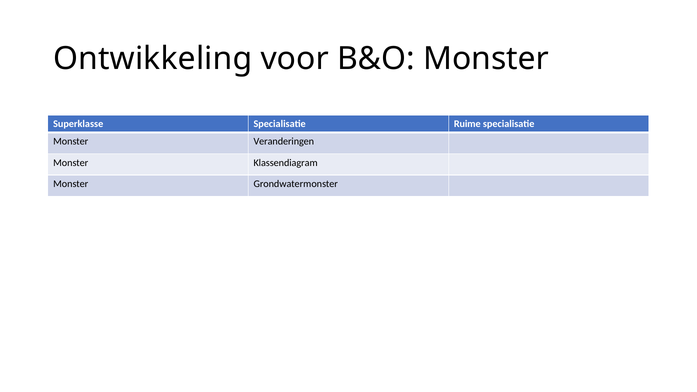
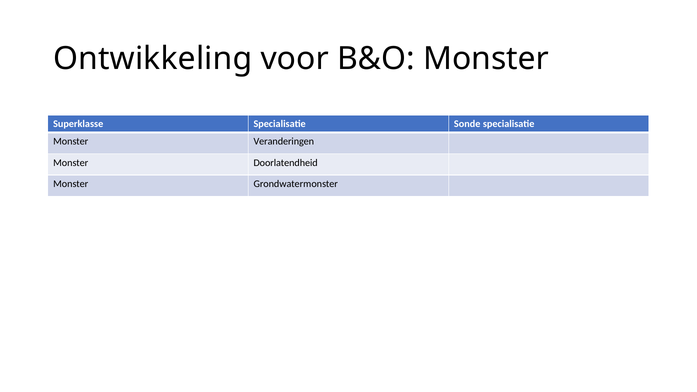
Ruime: Ruime -> Sonde
Klassendiagram: Klassendiagram -> Doorlatendheid
